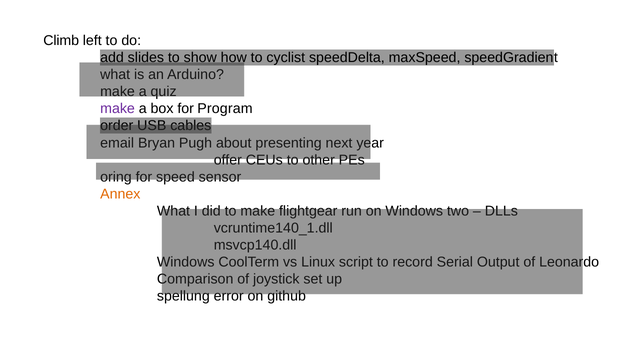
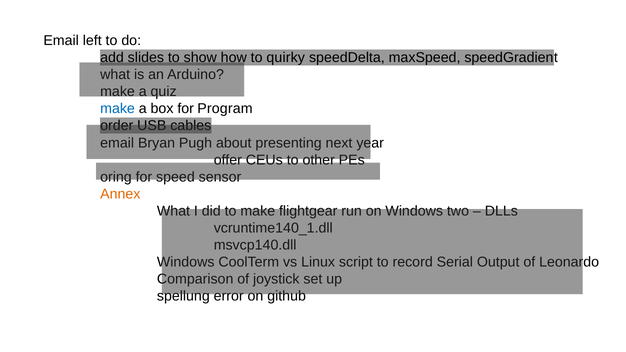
Climb at (61, 41): Climb -> Email
cyclist: cyclist -> quirky
make at (118, 109) colour: purple -> blue
